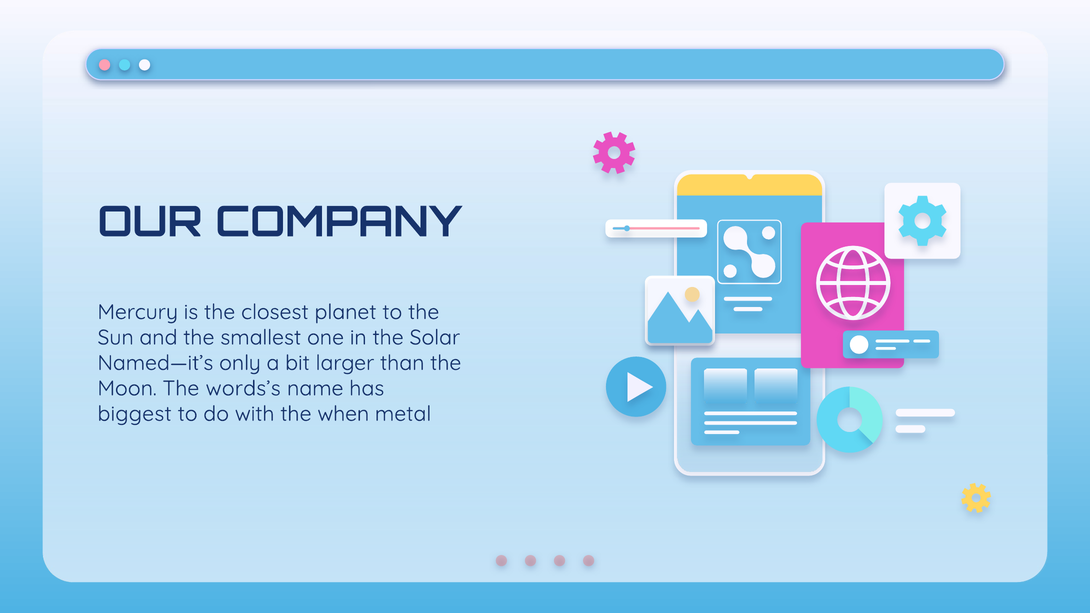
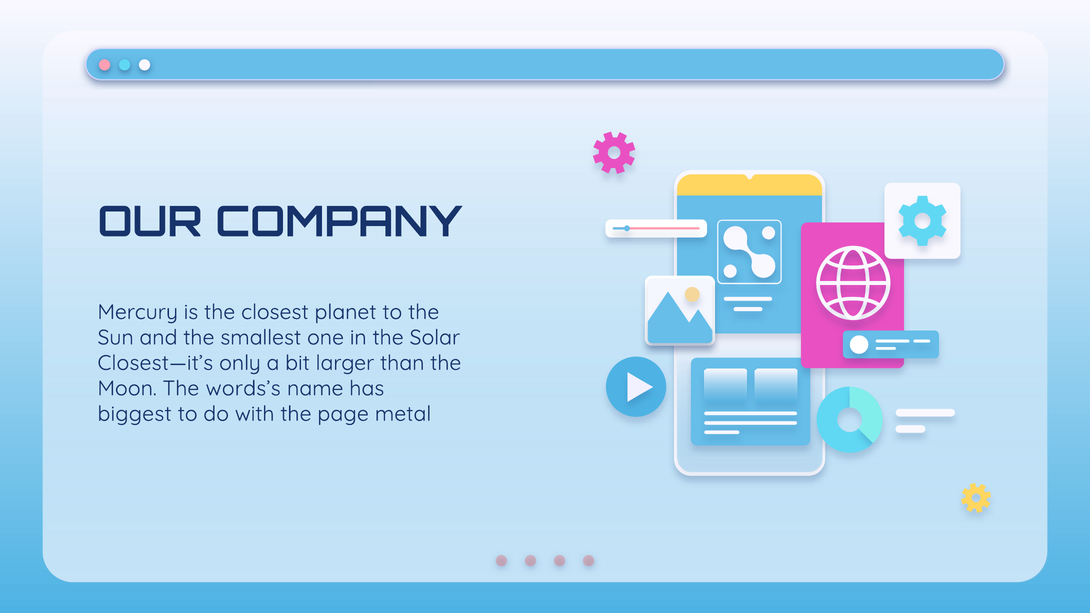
Named—it’s: Named—it’s -> Closest—it’s
when: when -> page
